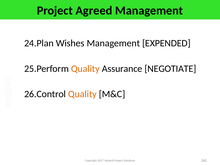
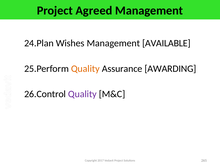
EXPENDED: EXPENDED -> AVAILABLE
NEGOTIATE: NEGOTIATE -> AWARDING
Quality at (82, 94) colour: orange -> purple
